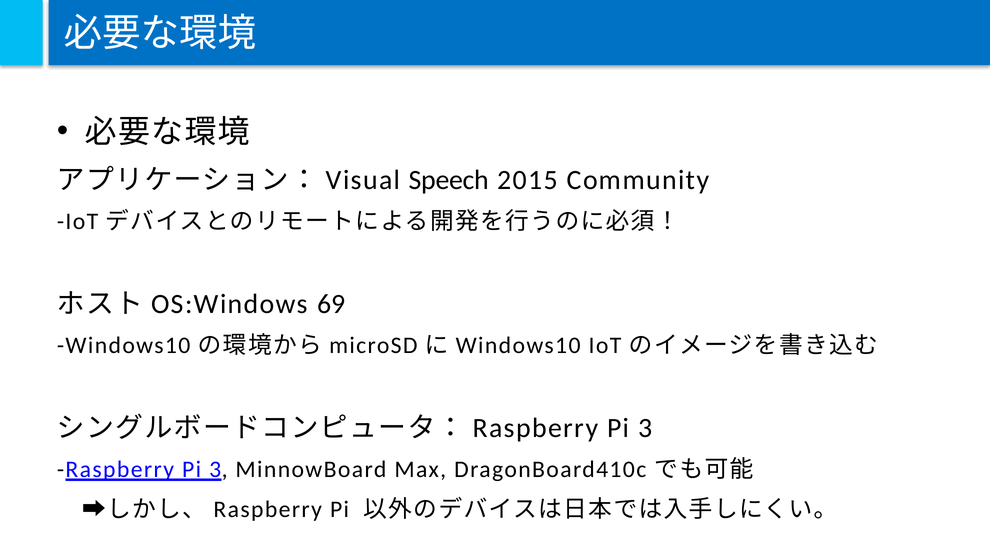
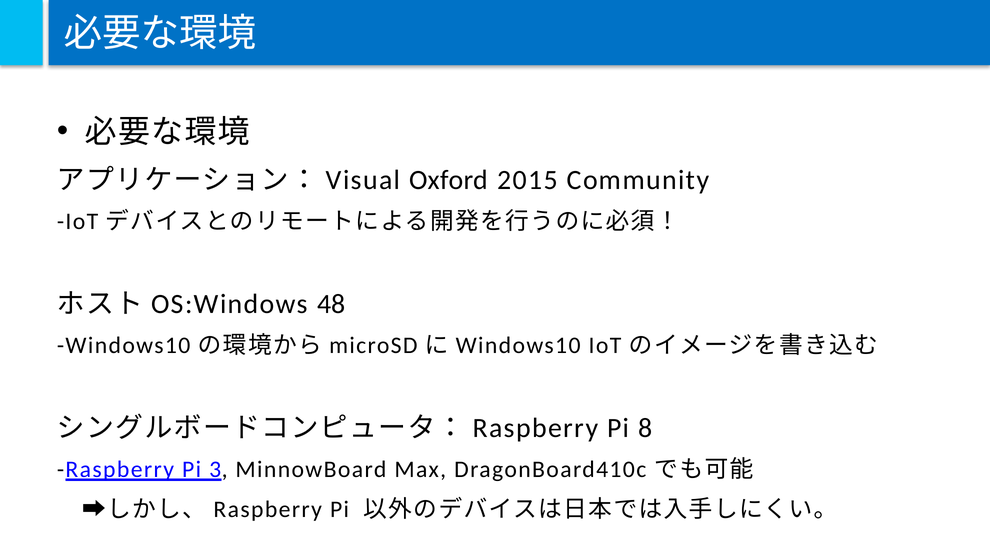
Speech: Speech -> Oxford
69: 69 -> 48
3 at (645, 428): 3 -> 8
